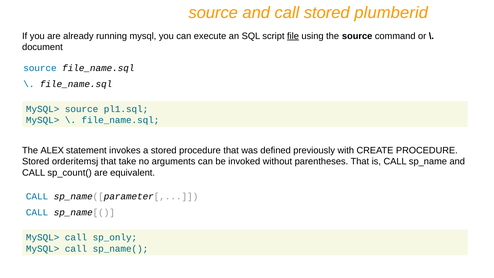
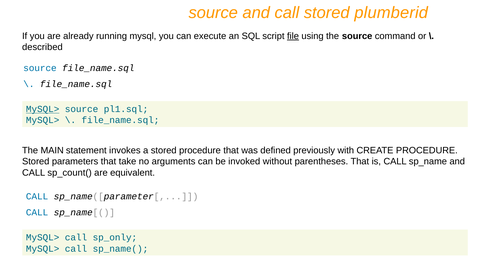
document: document -> described
MySQL> at (43, 109) underline: none -> present
ALEX: ALEX -> MAIN
orderitemsj: orderitemsj -> parameters
